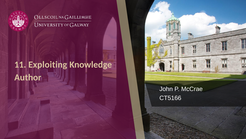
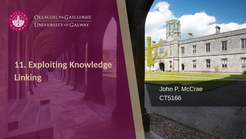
Author: Author -> Linking
